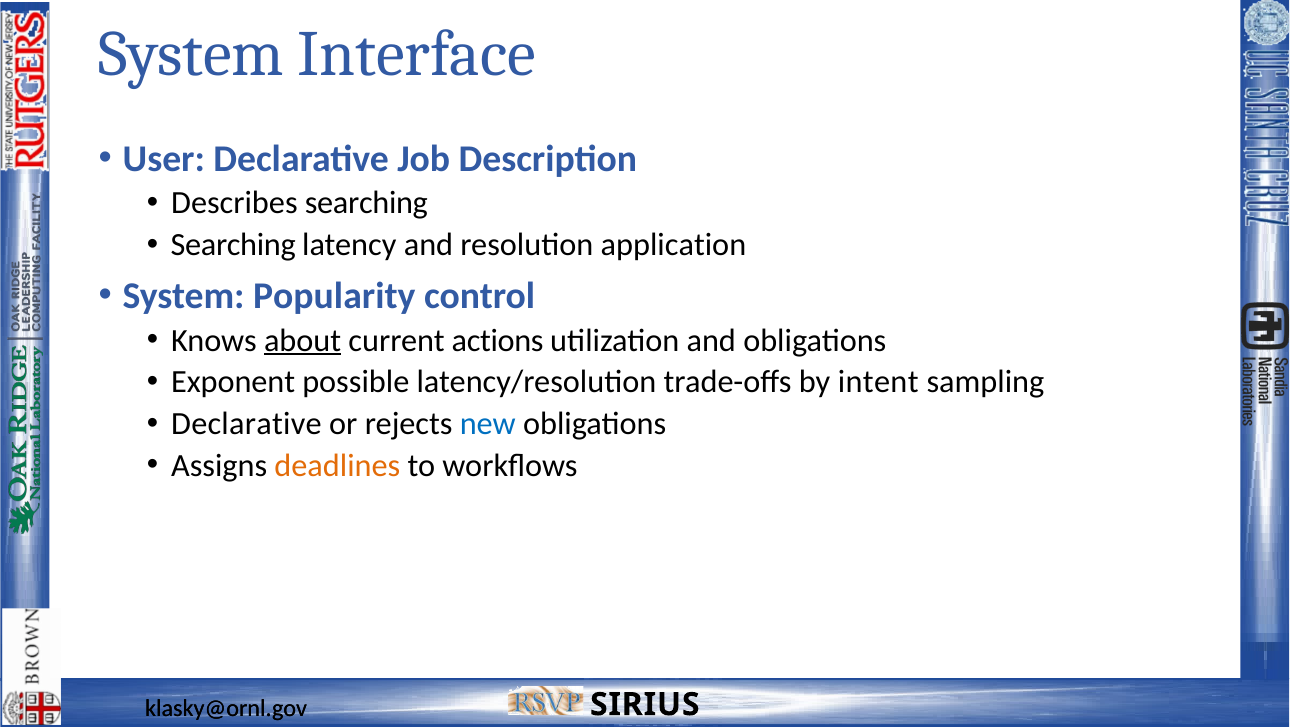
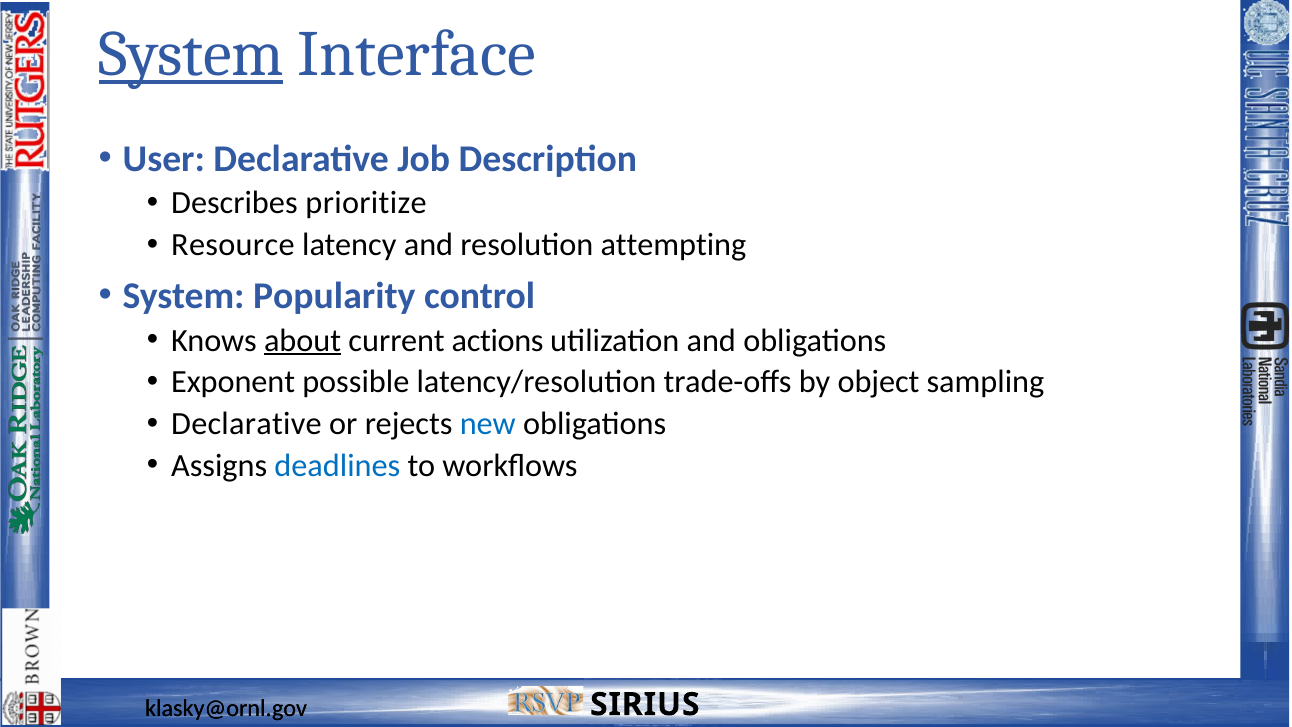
System at (191, 54) underline: none -> present
Describes searching: searching -> prioritize
Searching at (233, 245): Searching -> Resource
application: application -> attempting
intent: intent -> object
deadlines colour: orange -> blue
